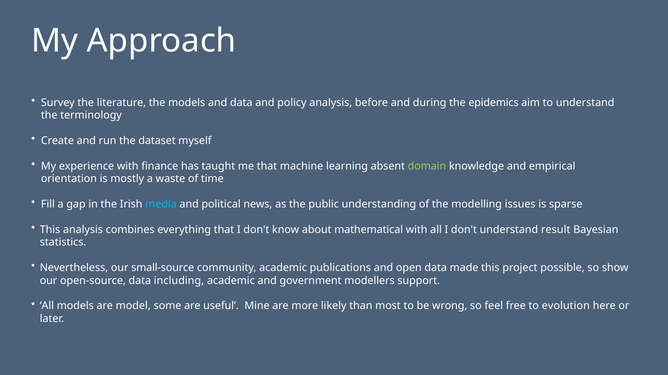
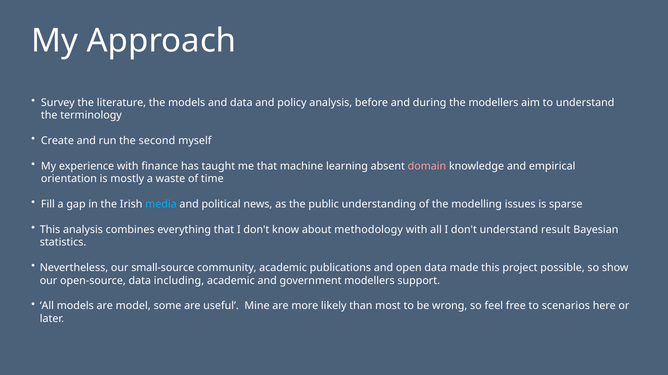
the epidemics: epidemics -> modellers
dataset: dataset -> second
domain colour: light green -> pink
mathematical: mathematical -> methodology
evolution: evolution -> scenarios
